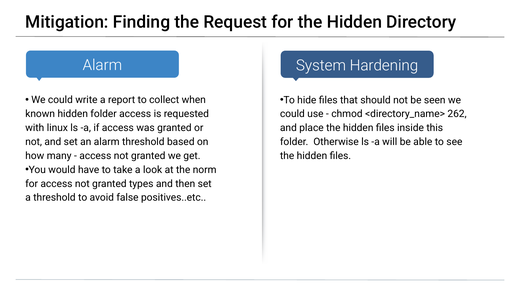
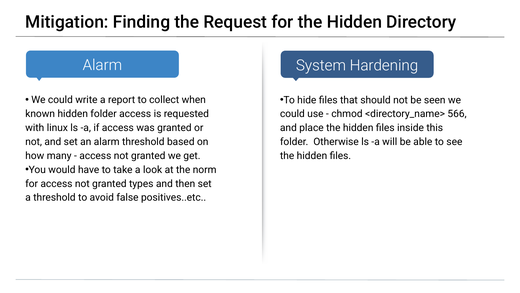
262: 262 -> 566
